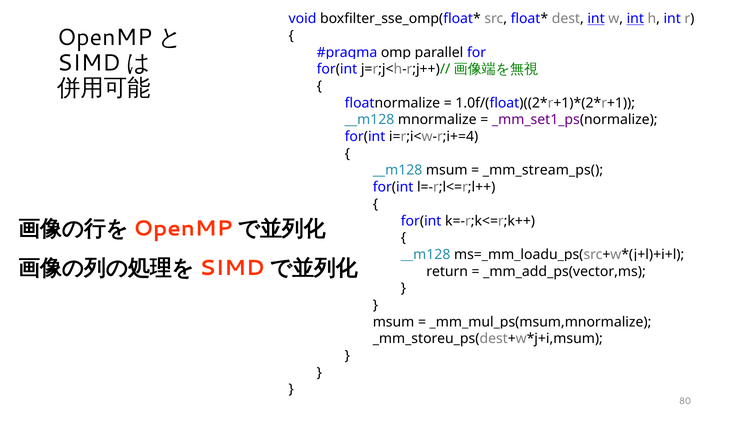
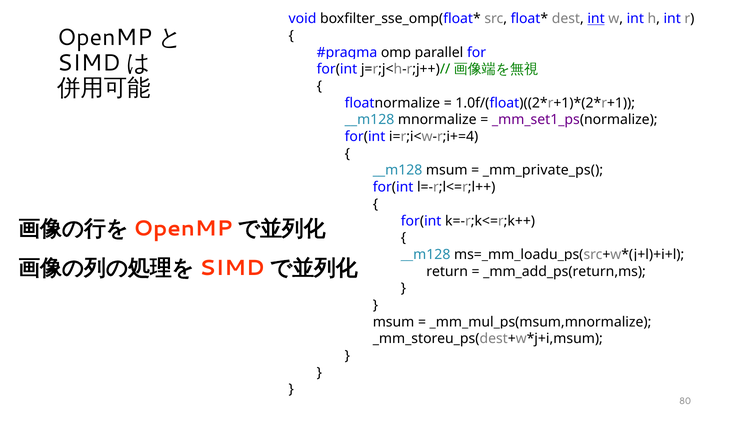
int at (635, 19) underline: present -> none
_mm_stream_ps(: _mm_stream_ps( -> _mm_private_ps(
_mm_add_ps(vector,ms: _mm_add_ps(vector,ms -> _mm_add_ps(return,ms
